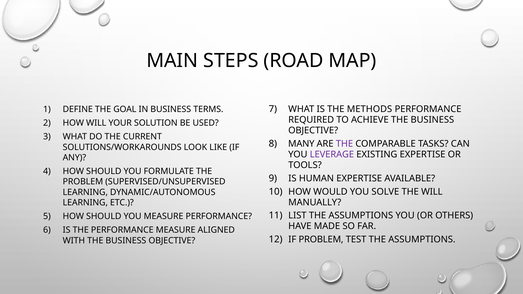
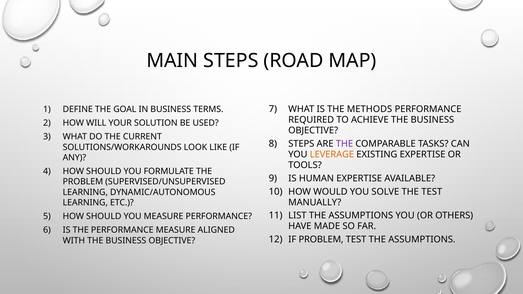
MANY at (301, 144): MANY -> STEPS
LEVERAGE colour: purple -> orange
THE WILL: WILL -> TEST
